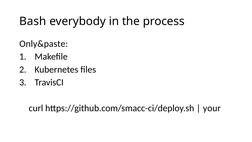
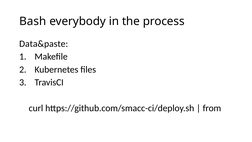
Only&paste: Only&paste -> Data&paste
your: your -> from
